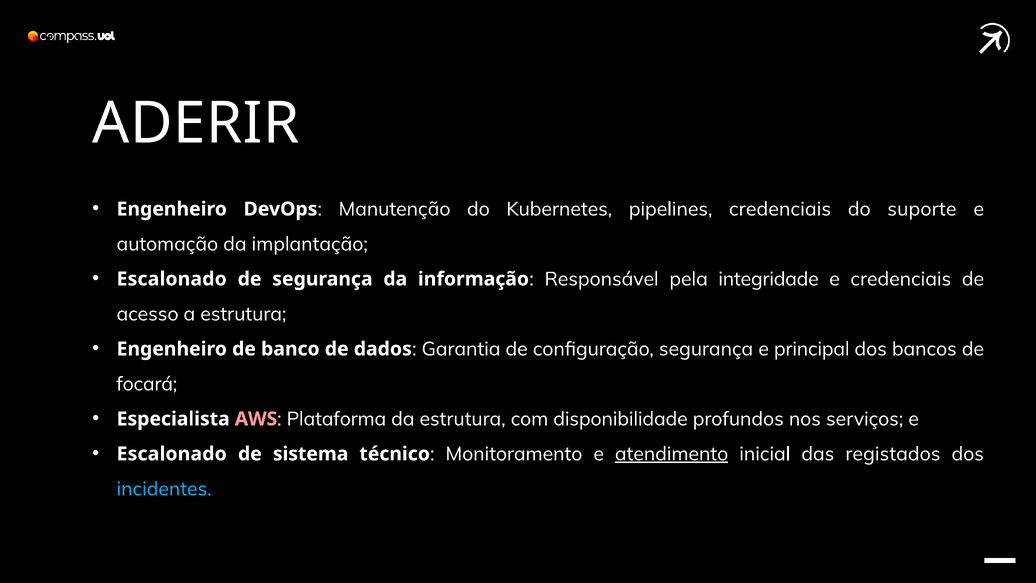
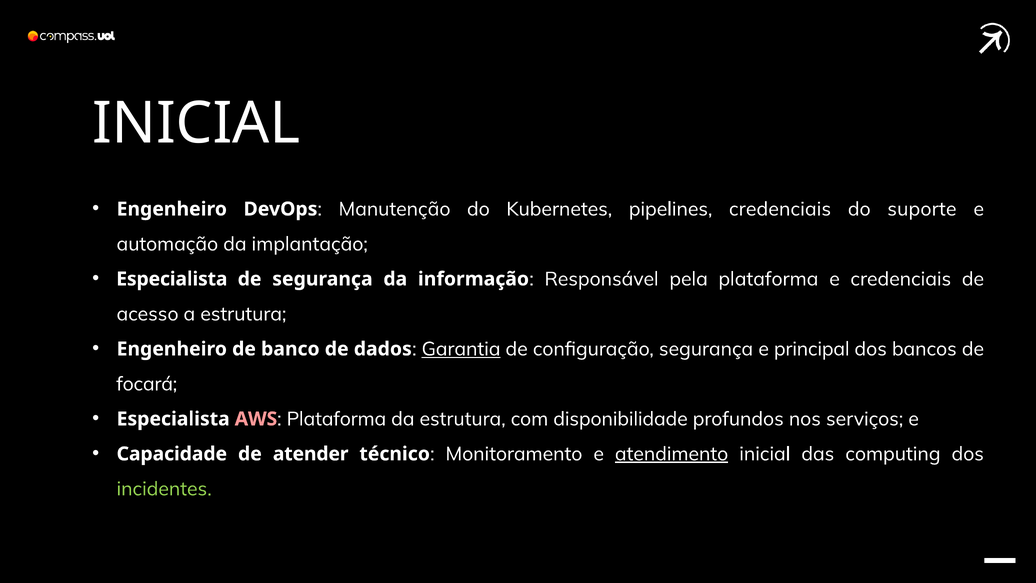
ADERIR at (196, 124): ADERIR -> INICIAL
Escalonado at (172, 279): Escalonado -> Especialista
pela integridade: integridade -> plataforma
Garantia underline: none -> present
Escalonado at (172, 454): Escalonado -> Capacidade
sistema: sistema -> atender
registados: registados -> computing
incidentes colour: light blue -> light green
